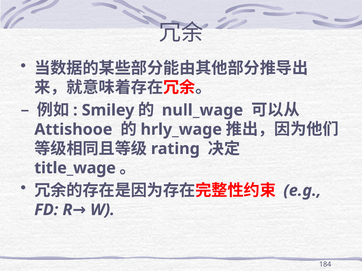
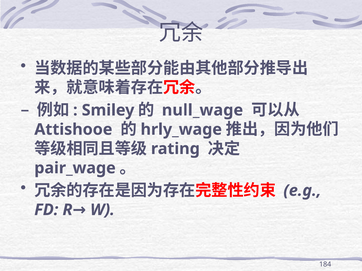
title_wage: title_wage -> pair_wage
